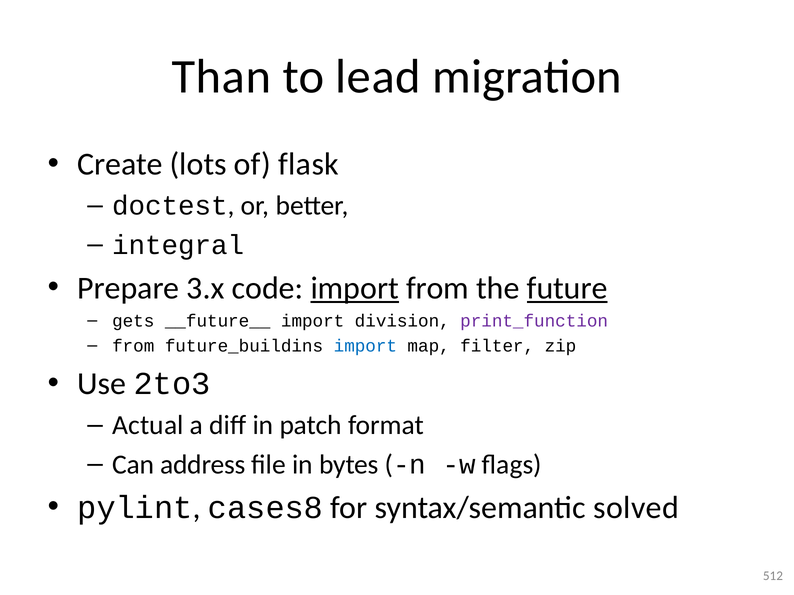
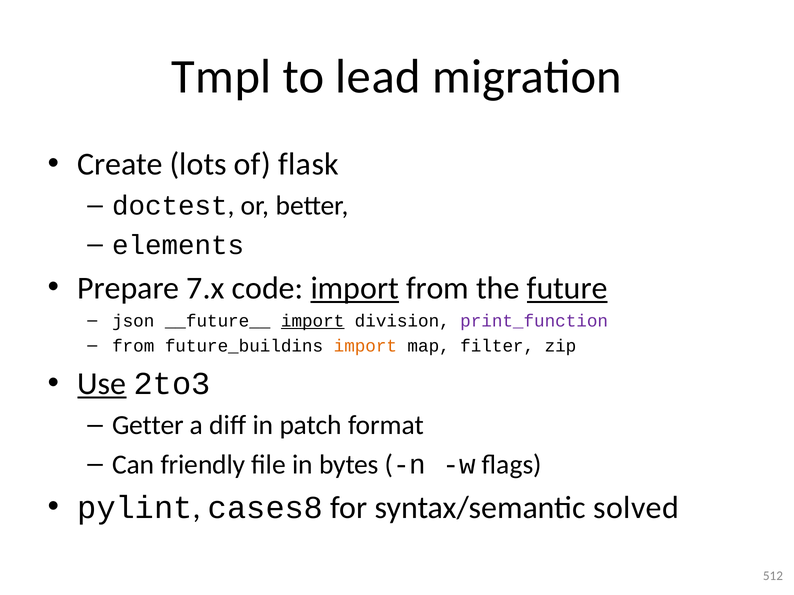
Than: Than -> Tmpl
integral: integral -> elements
3.x: 3.x -> 7.x
gets: gets -> json
import at (313, 321) underline: none -> present
import at (365, 346) colour: blue -> orange
Use underline: none -> present
Actual: Actual -> Getter
address: address -> friendly
